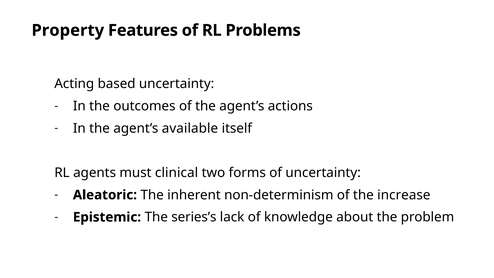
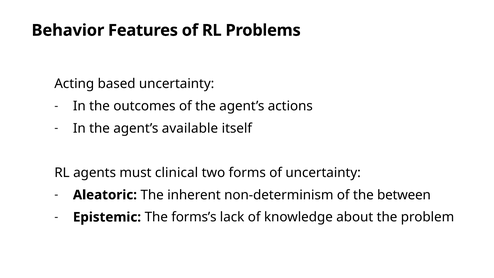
Property: Property -> Behavior
increase: increase -> between
series’s: series’s -> forms’s
